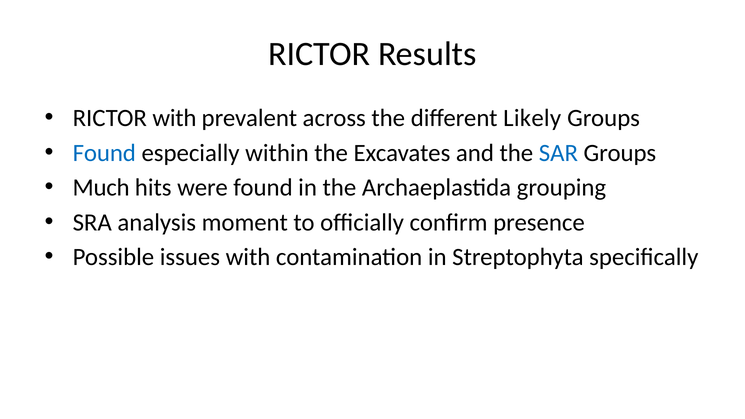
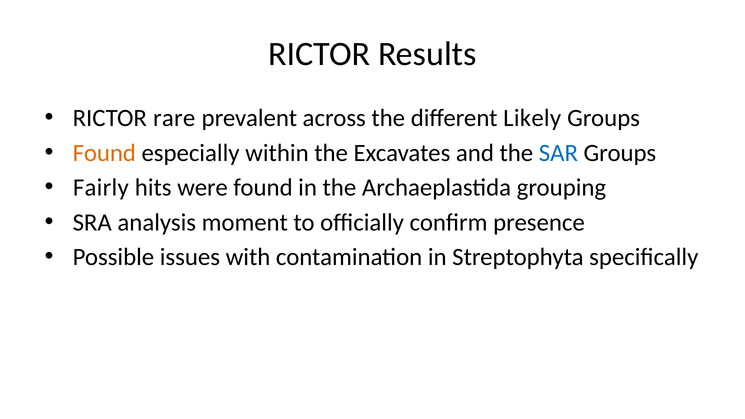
RICTOR with: with -> rare
Found at (104, 153) colour: blue -> orange
Much: Much -> Fairly
